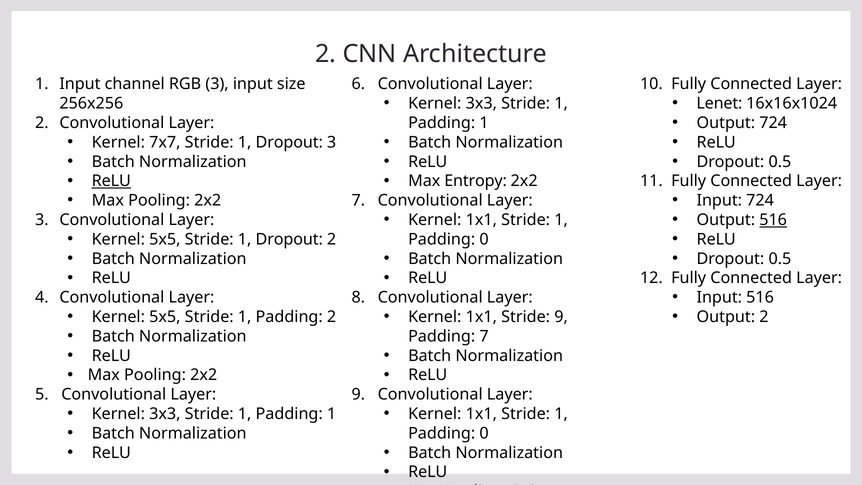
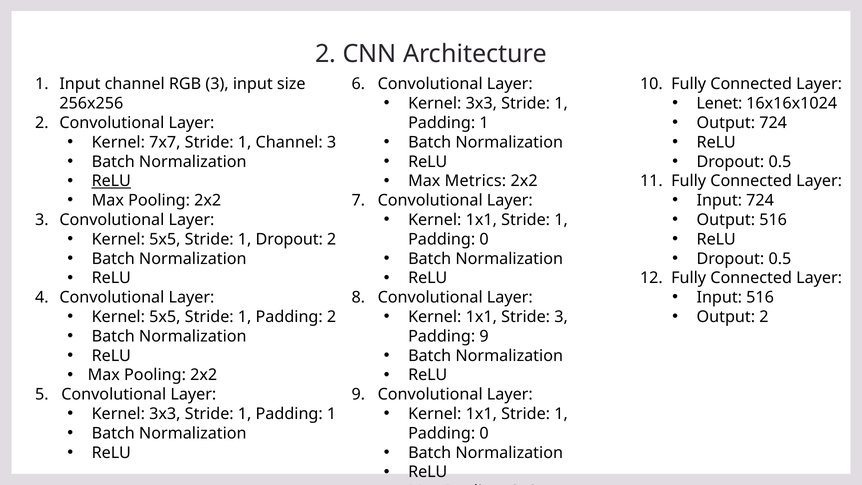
7x7 Stride 1 Dropout: Dropout -> Channel
Entropy: Entropy -> Metrics
516 at (773, 220) underline: present -> none
Stride 9: 9 -> 3
Padding 7: 7 -> 9
